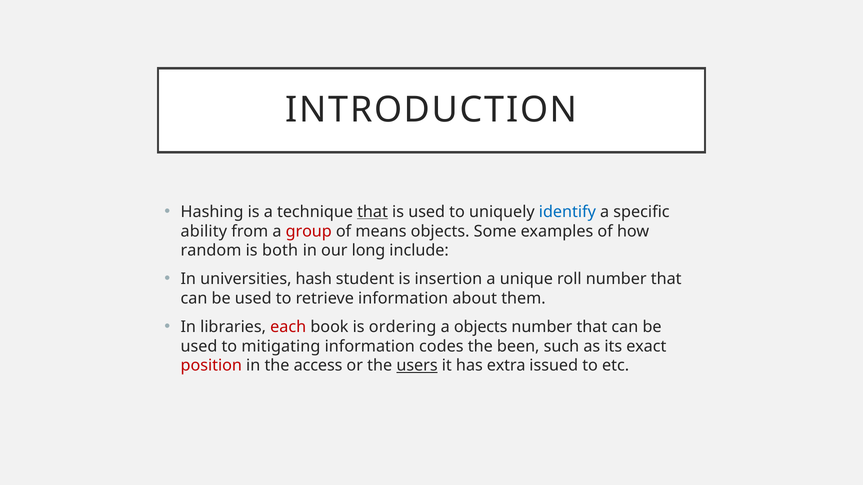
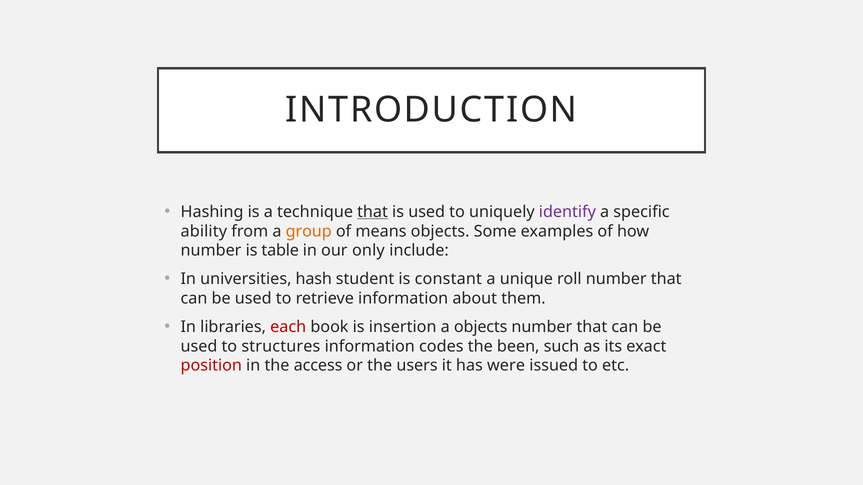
identify colour: blue -> purple
group colour: red -> orange
random at (211, 251): random -> number
both: both -> table
long: long -> only
insertion: insertion -> constant
ordering: ordering -> insertion
mitigating: mitigating -> structures
users underline: present -> none
extra: extra -> were
